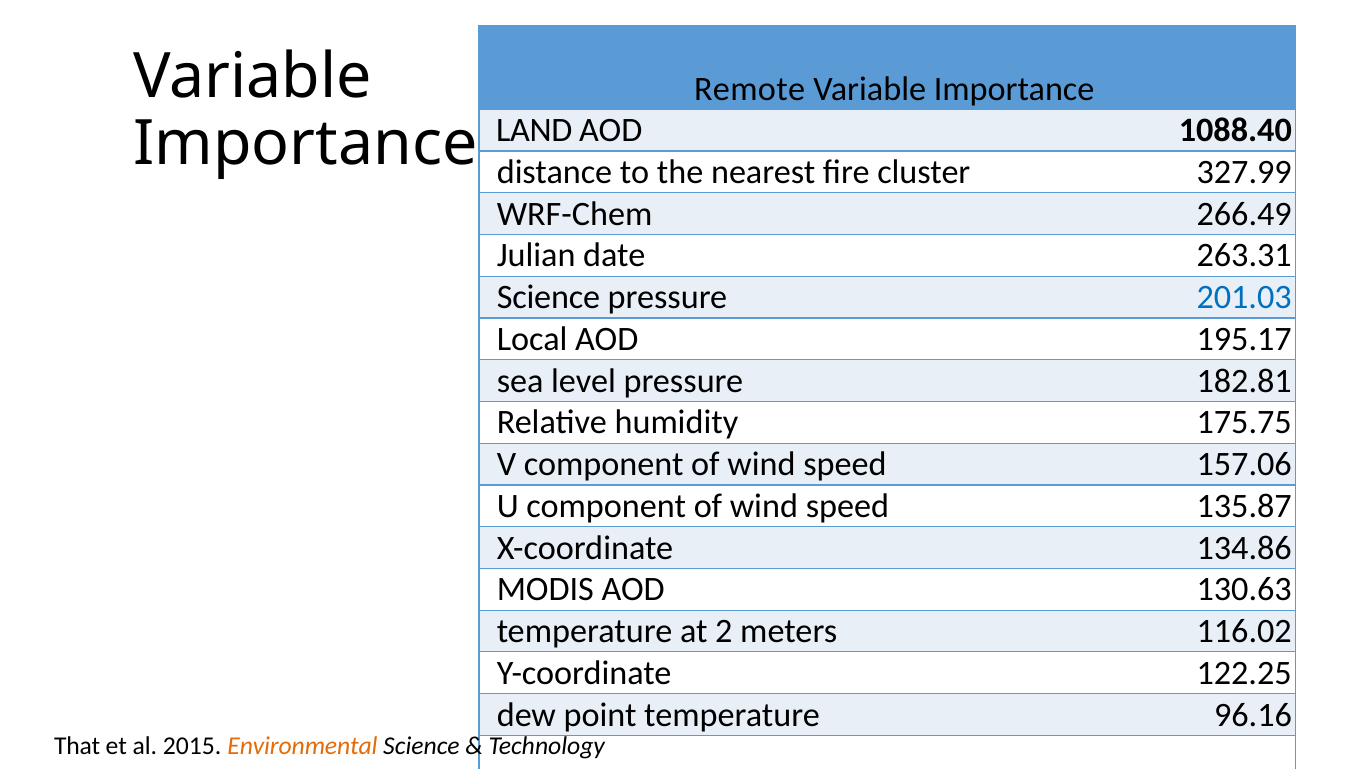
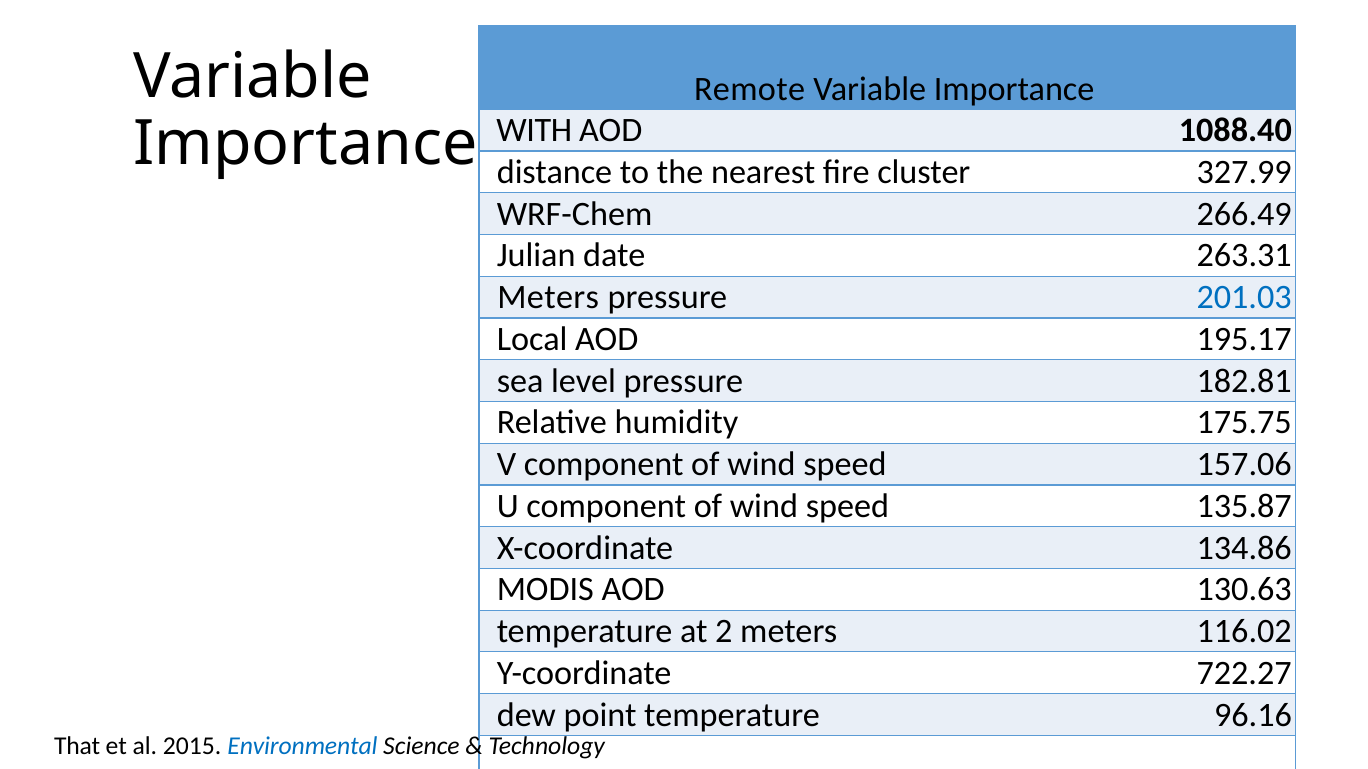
LAND at (534, 131): LAND -> WITH
Science at (548, 298): Science -> Meters
122.25: 122.25 -> 722.27
Environmental colour: orange -> blue
